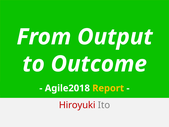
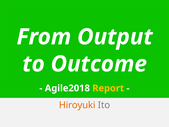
Hiroyuki colour: red -> orange
